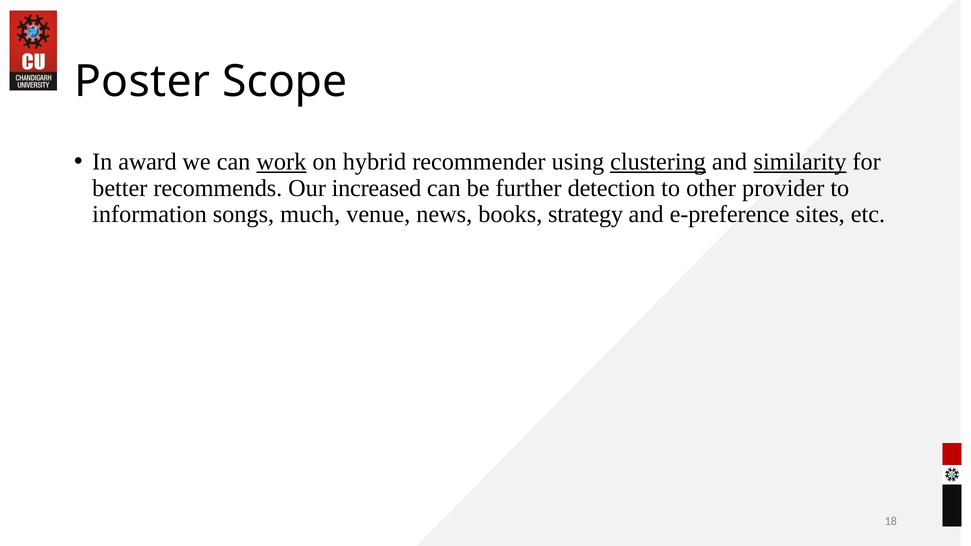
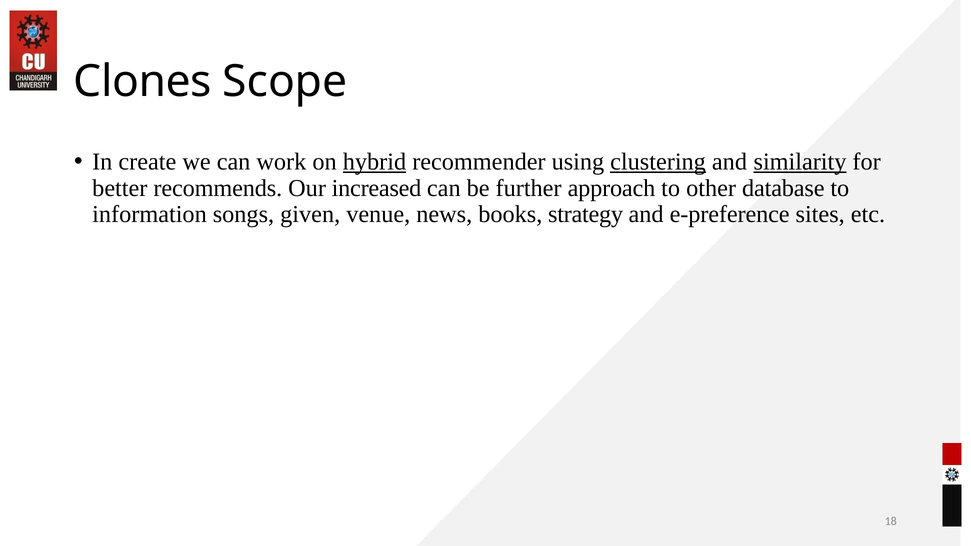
Poster: Poster -> Clones
award: award -> create
work underline: present -> none
hybrid underline: none -> present
detection: detection -> approach
provider: provider -> database
much: much -> given
